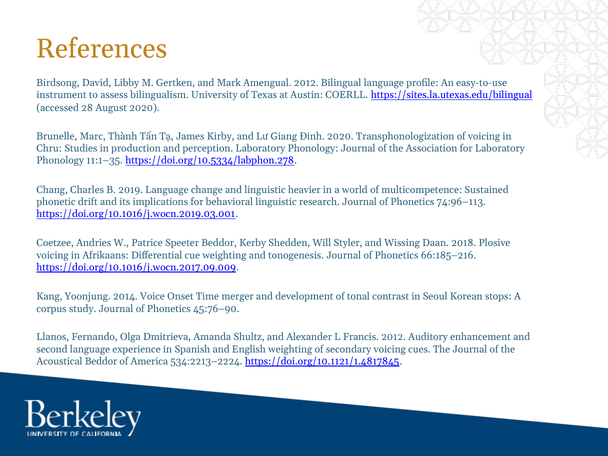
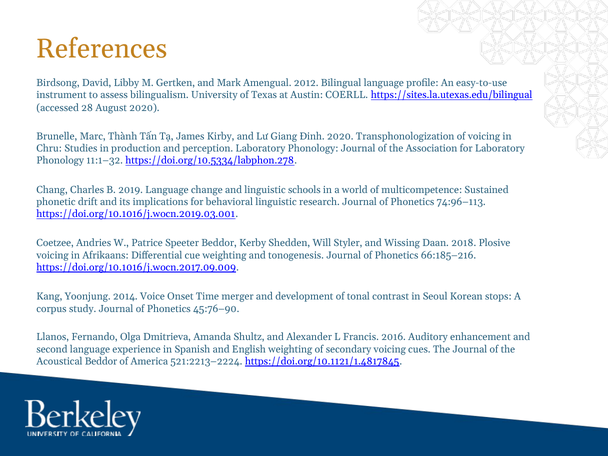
11:1–35: 11:1–35 -> 11:1–32
heavier: heavier -> schools
Francis 2012: 2012 -> 2016
534:2213–2224: 534:2213–2224 -> 521:2213–2224
